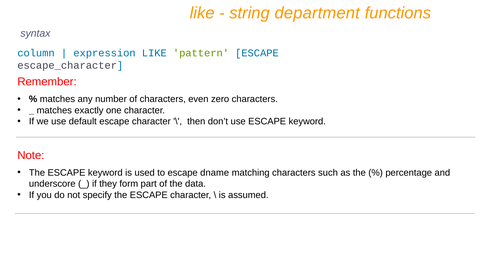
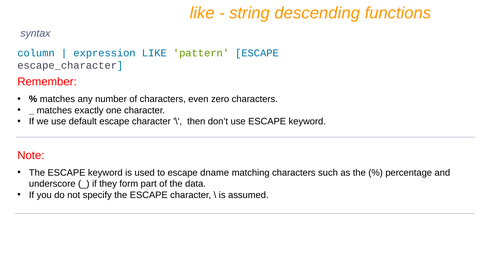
department: department -> descending
